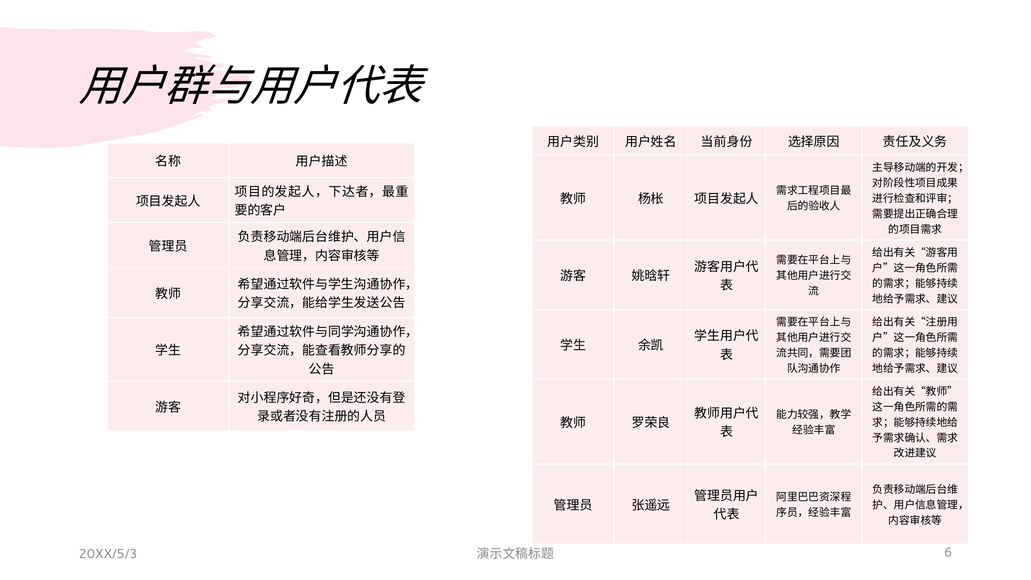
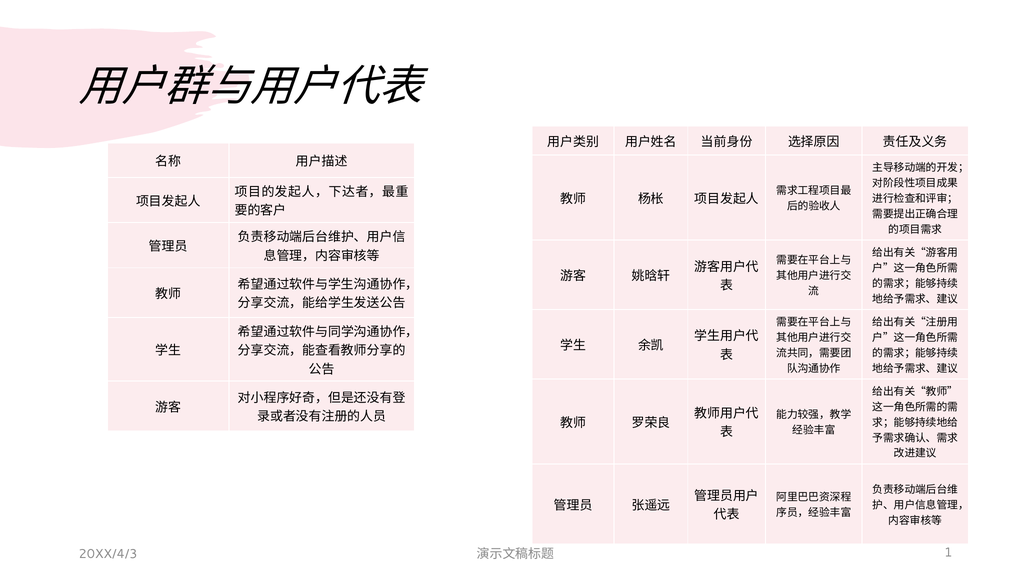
20XX/5/3: 20XX/5/3 -> 20XX/4/3
6: 6 -> 1
